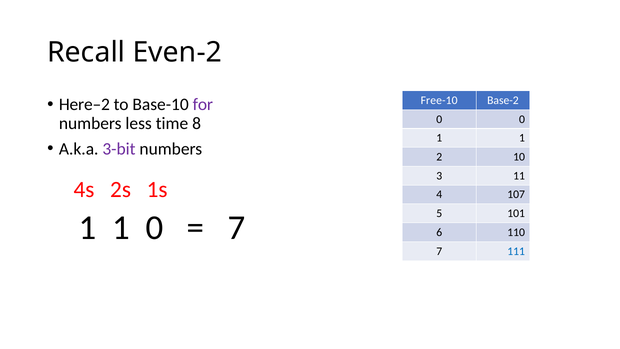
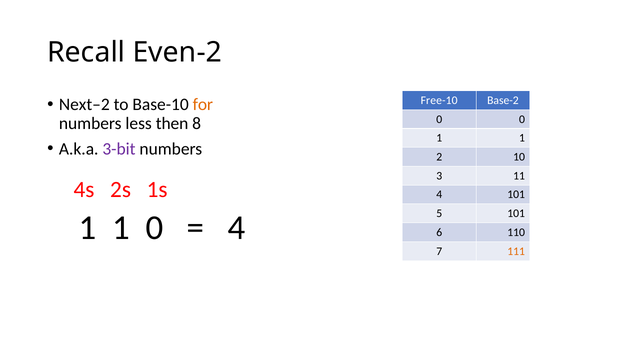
Here–2: Here–2 -> Next–2
for colour: purple -> orange
time: time -> then
4 107: 107 -> 101
7 at (237, 228): 7 -> 4
111 colour: blue -> orange
